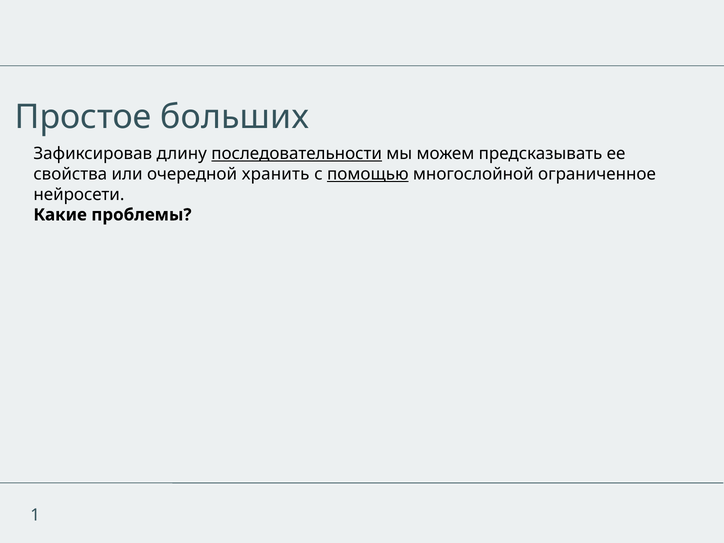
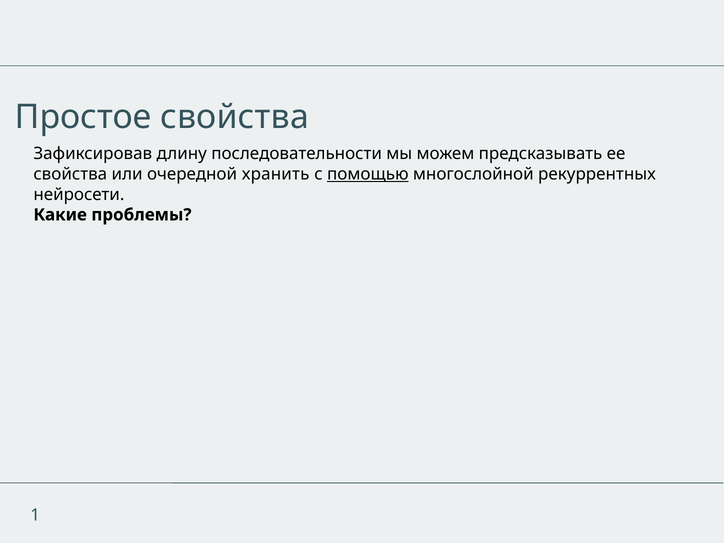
Простое больших: больших -> свойства
последовательности underline: present -> none
ограниченное: ограниченное -> рекуррентных
